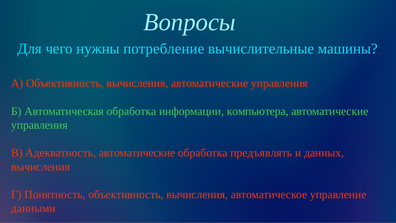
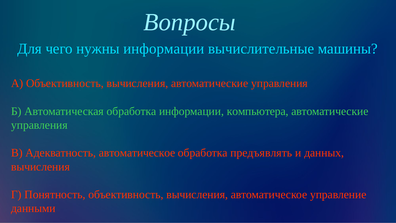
нужны потребление: потребление -> информации
Адекватность автоматические: автоматические -> автоматическое
